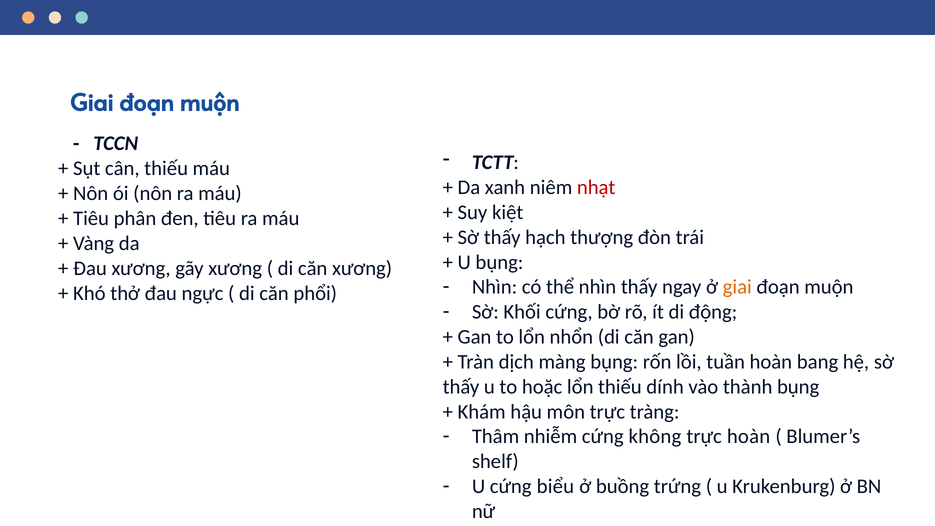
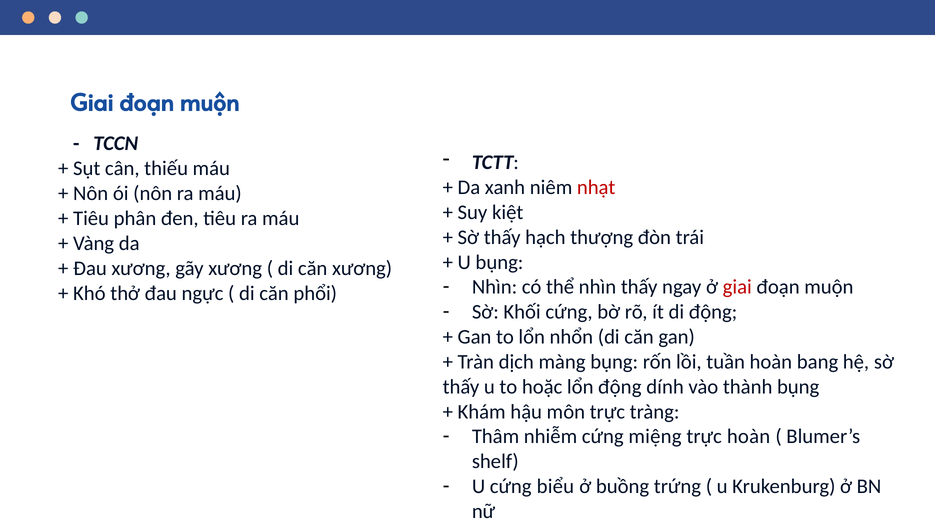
giai at (737, 287) colour: orange -> red
lổn thiếu: thiếu -> động
không: không -> miệng
